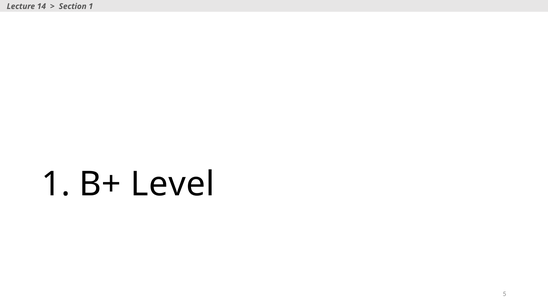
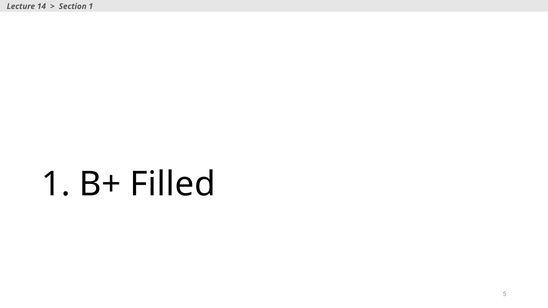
Level: Level -> Filled
